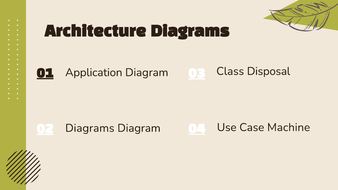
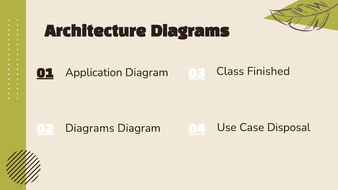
Disposal: Disposal -> Finished
Machine: Machine -> Disposal
